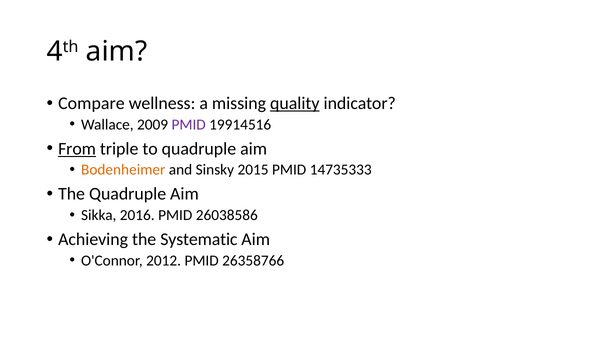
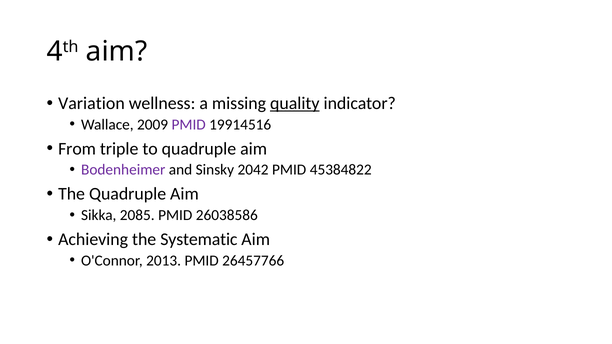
Compare: Compare -> Variation
From underline: present -> none
Bodenheimer colour: orange -> purple
2015: 2015 -> 2042
14735333: 14735333 -> 45384822
2016: 2016 -> 2085
2012: 2012 -> 2013
26358766: 26358766 -> 26457766
